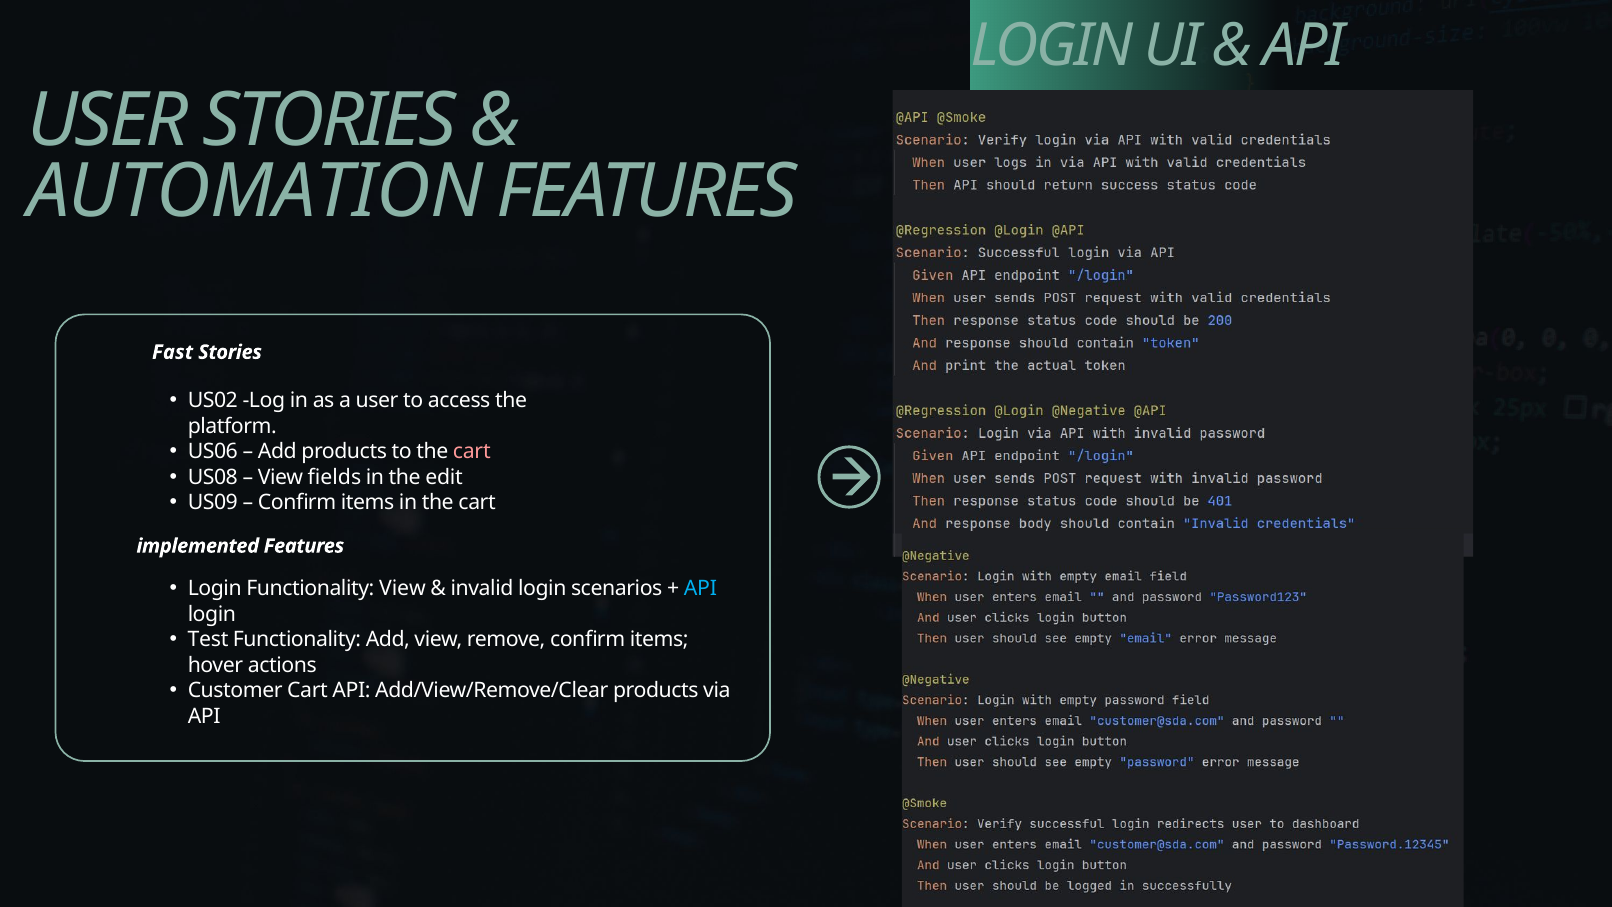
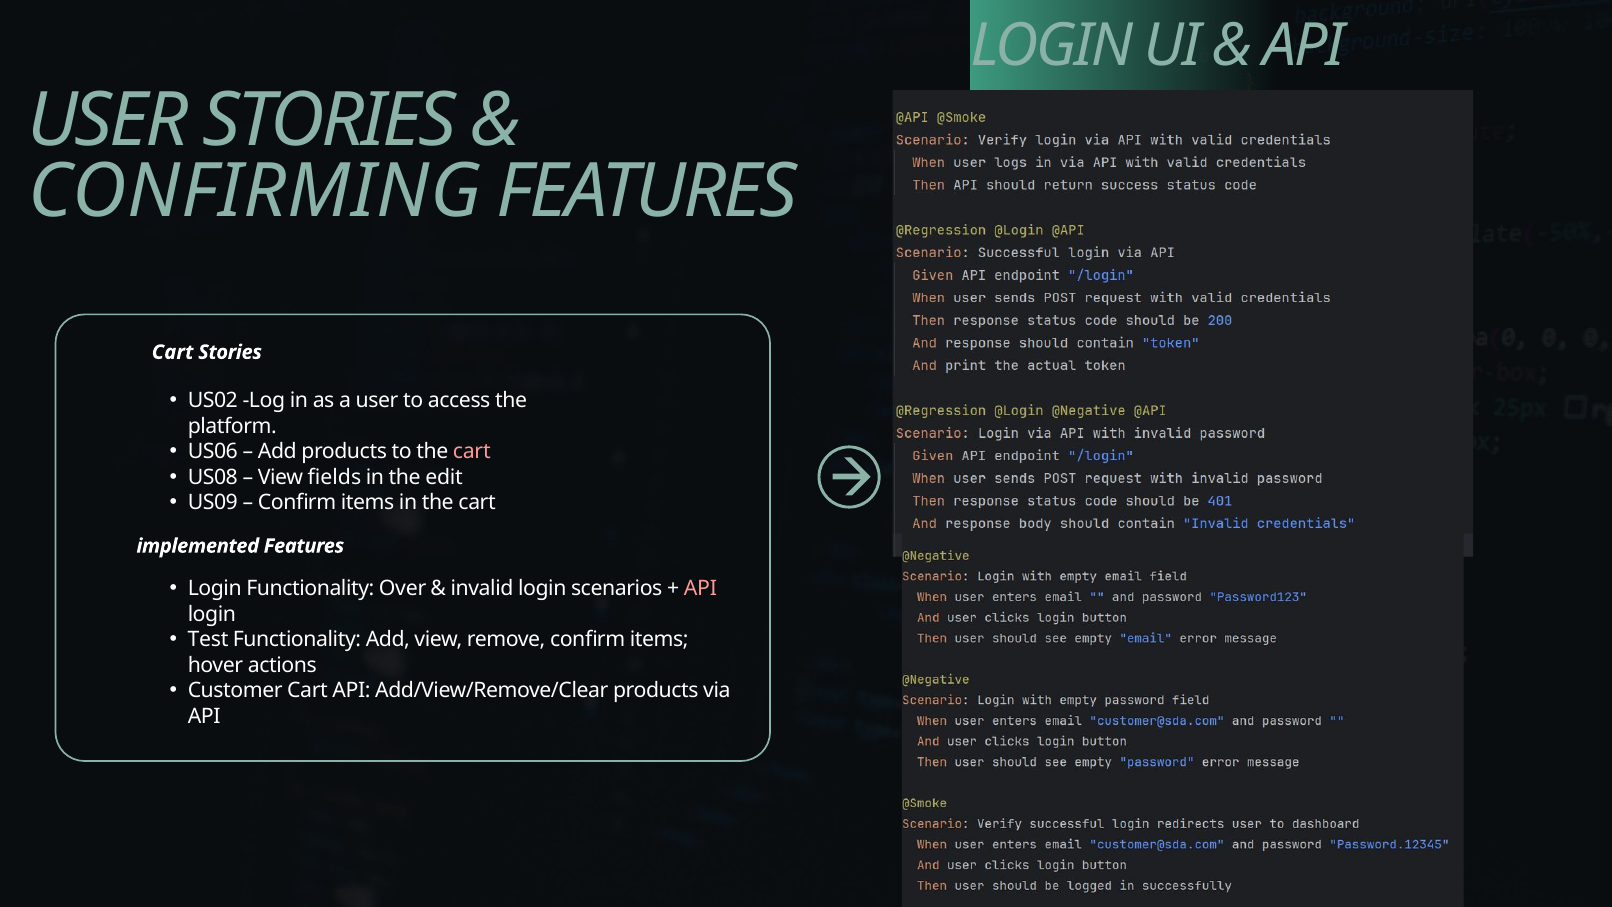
AUTOMATION: AUTOMATION -> CONFIRMING
Fast at (173, 352): Fast -> Cart
Functionality View: View -> Over
API at (700, 588) colour: light blue -> pink
